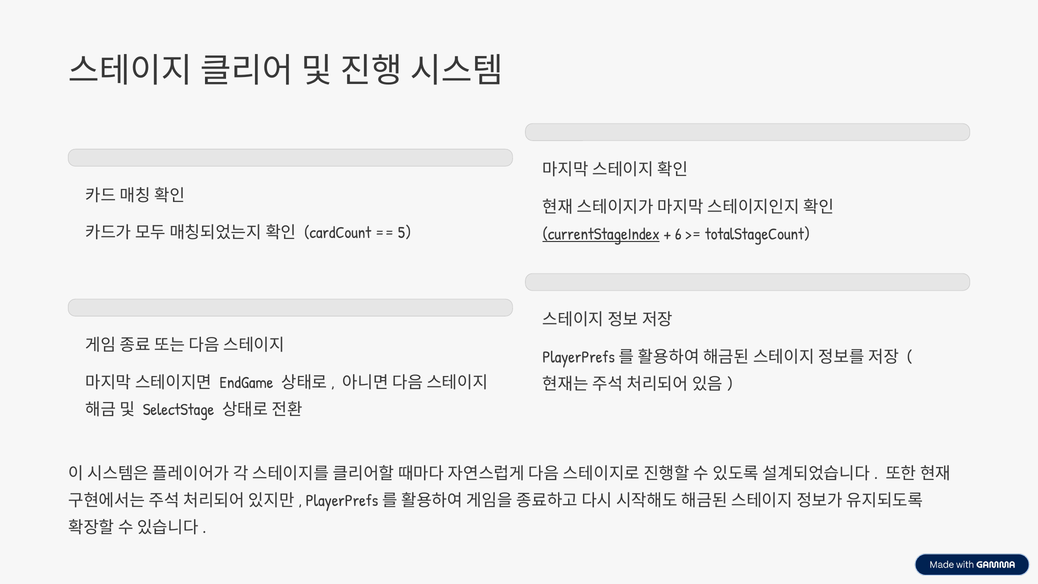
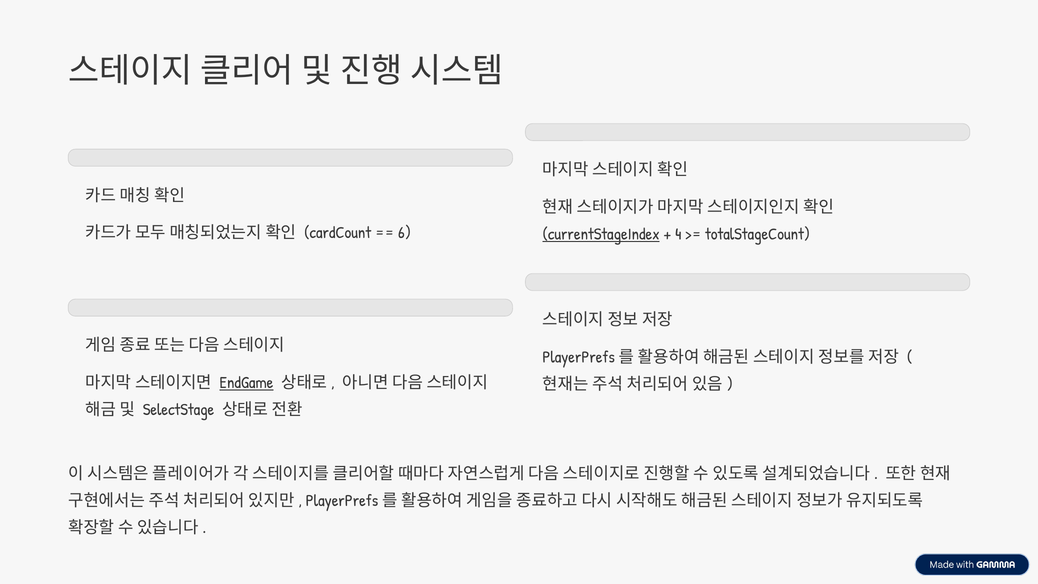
5: 5 -> 6
6: 6 -> 4
EndGame underline: none -> present
